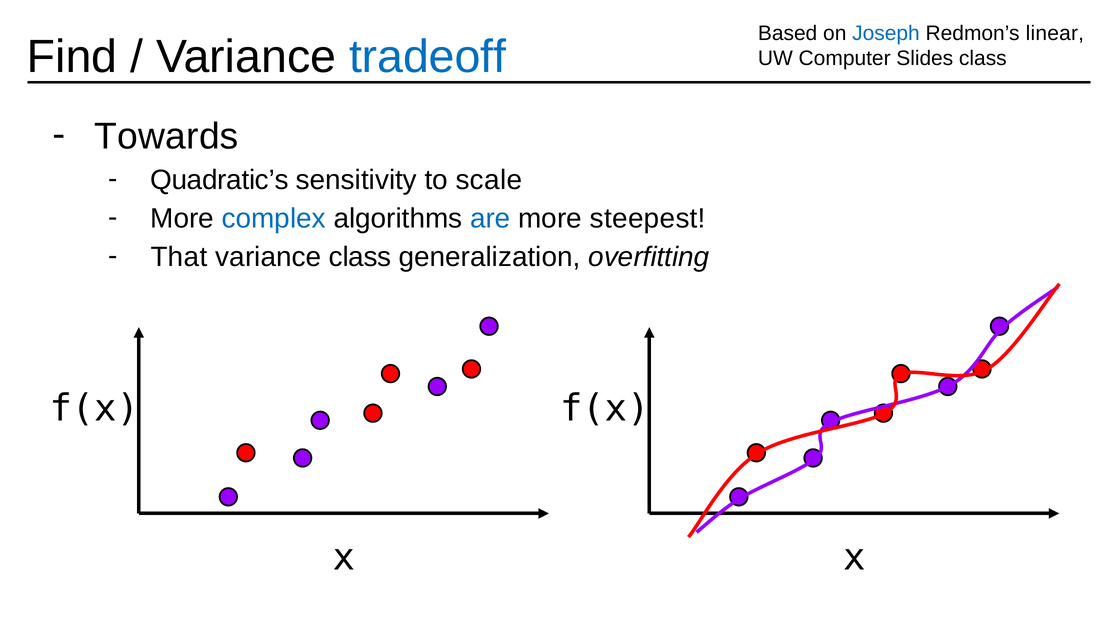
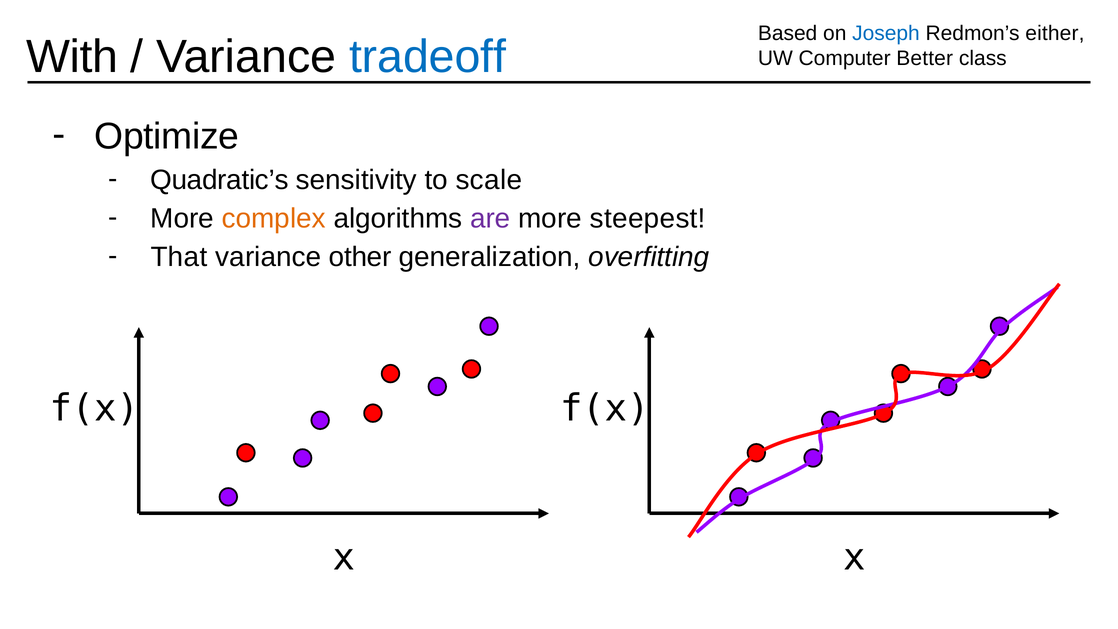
linear: linear -> either
Find: Find -> With
Slides: Slides -> Better
Towards: Towards -> Optimize
complex colour: blue -> orange
are colour: blue -> purple
variance class: class -> other
